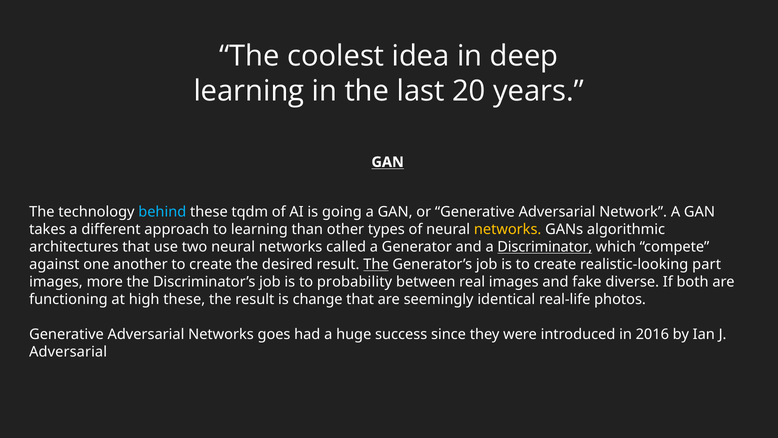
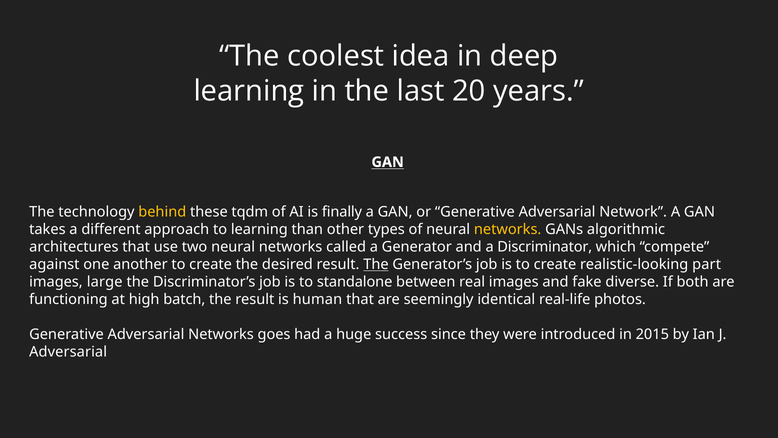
behind colour: light blue -> yellow
going: going -> finally
Discriminator underline: present -> none
more: more -> large
probability: probability -> standalone
high these: these -> batch
change: change -> human
2016: 2016 -> 2015
